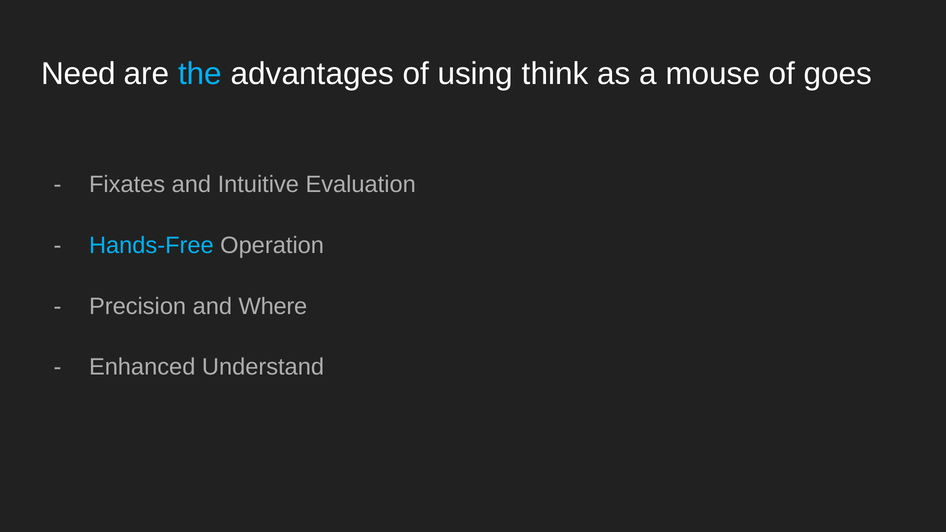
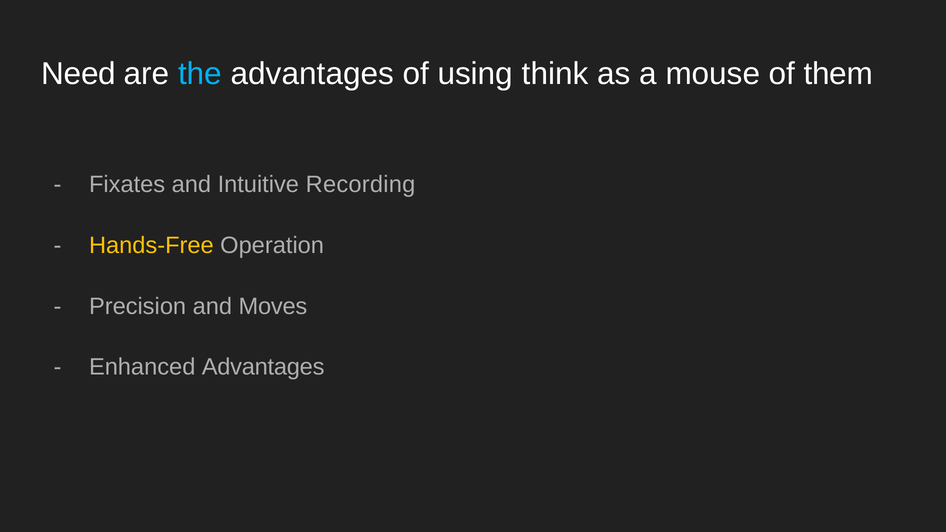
goes: goes -> them
Evaluation: Evaluation -> Recording
Hands-Free colour: light blue -> yellow
Where: Where -> Moves
Enhanced Understand: Understand -> Advantages
